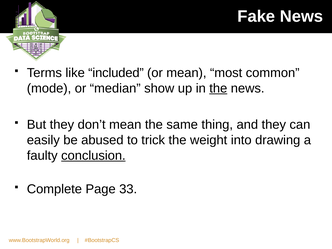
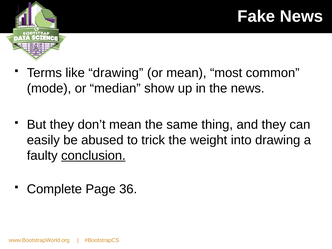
like included: included -> drawing
the at (218, 88) underline: present -> none
33: 33 -> 36
